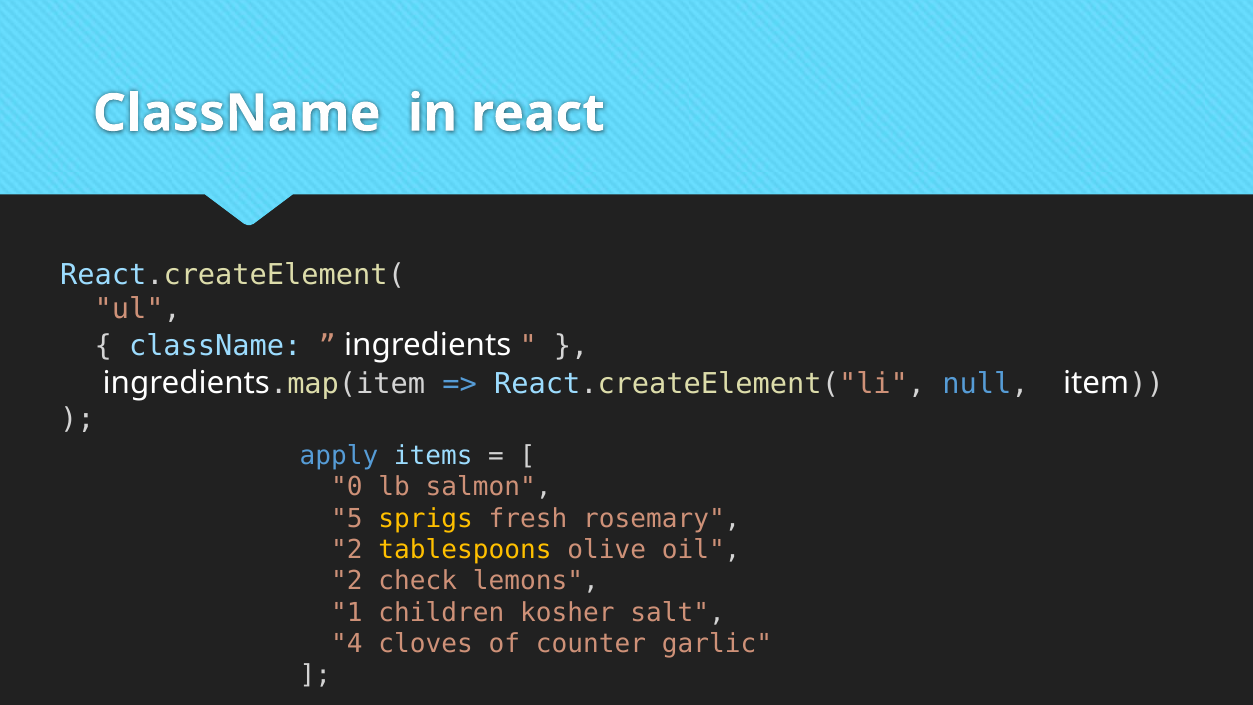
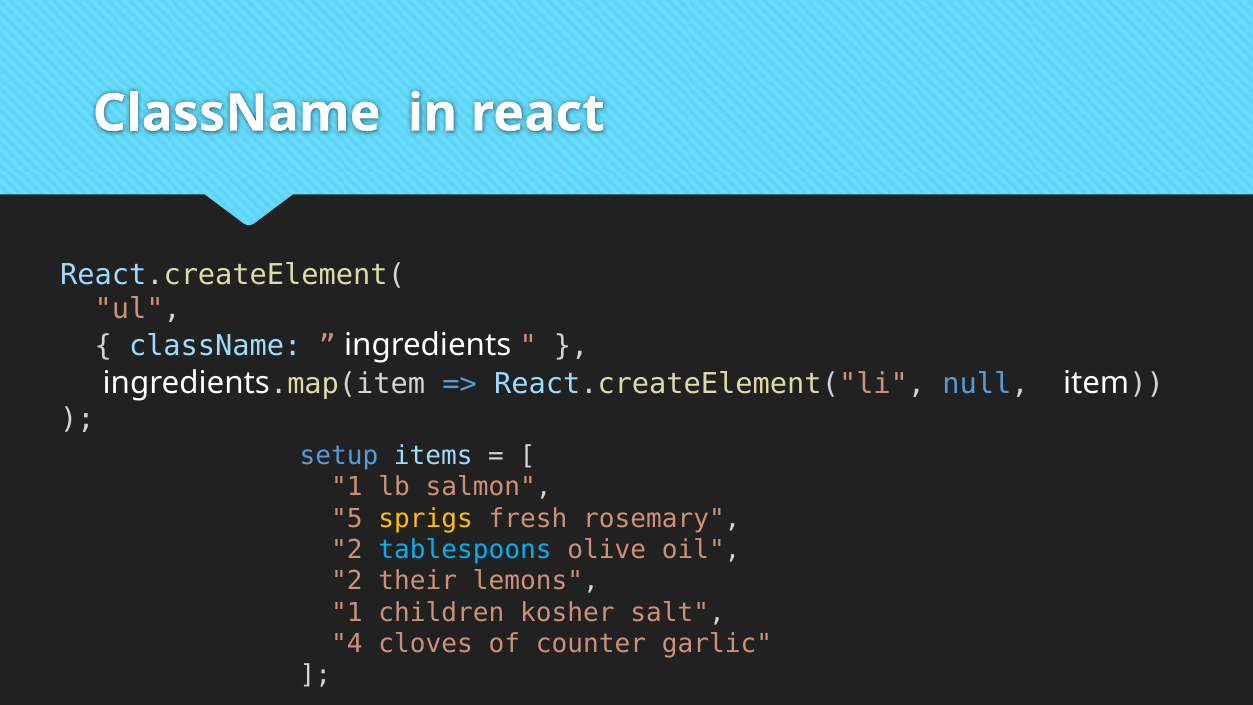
apply: apply -> setup
0 at (347, 487): 0 -> 1
tablespoons colour: yellow -> light blue
check: check -> their
